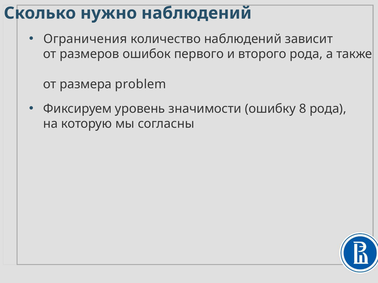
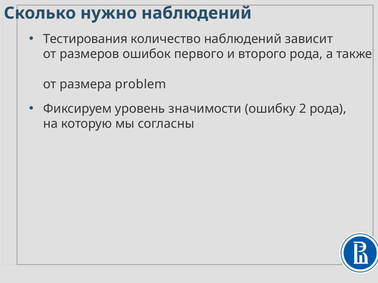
Ограничения: Ограничения -> Тестирования
8: 8 -> 2
